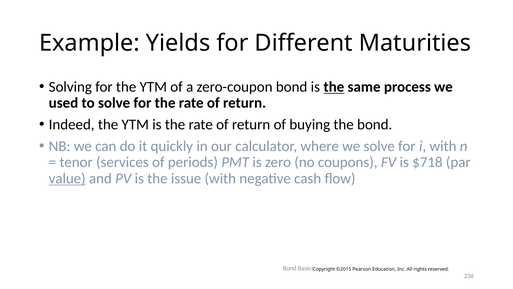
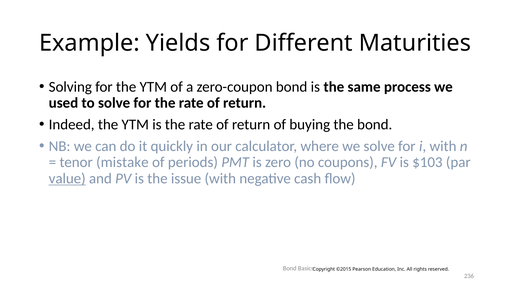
the at (334, 87) underline: present -> none
services: services -> mistake
$718: $718 -> $103
